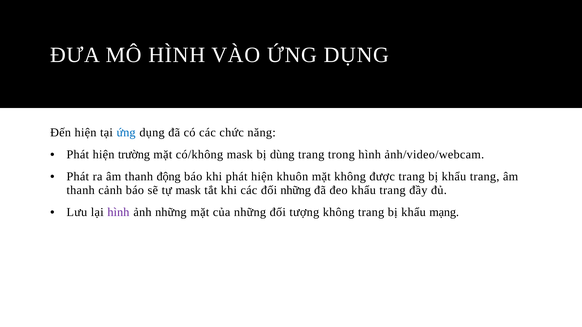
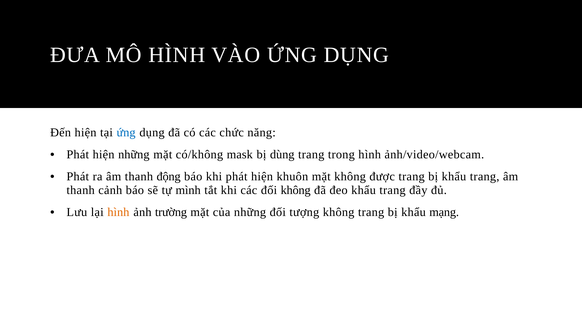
hiện trường: trường -> những
tự mask: mask -> mình
đối những: những -> không
hình at (118, 212) colour: purple -> orange
ảnh những: những -> trường
